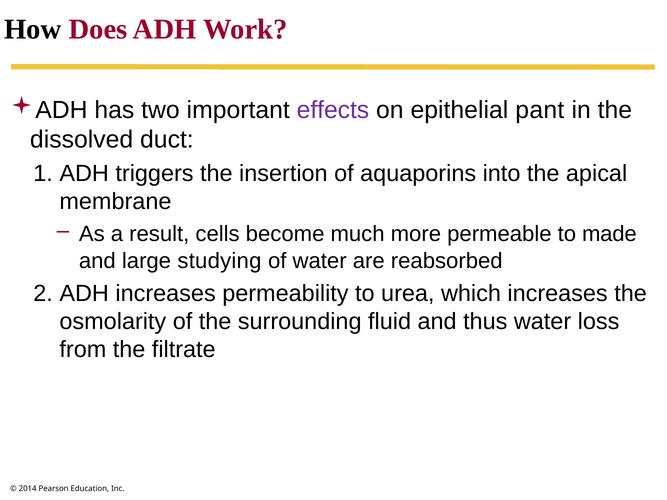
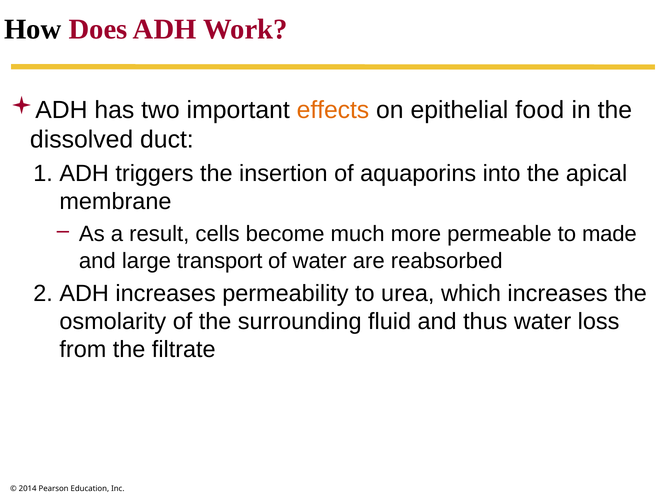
effects colour: purple -> orange
pant: pant -> food
studying: studying -> transport
